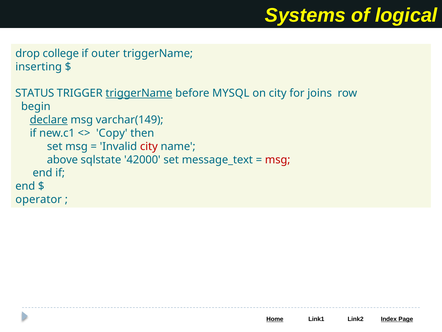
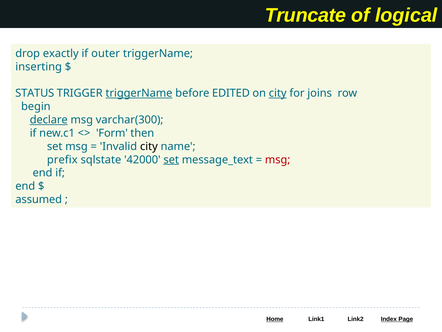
Systems: Systems -> Truncate
college: college -> exactly
MYSQL: MYSQL -> EDITED
city at (278, 93) underline: none -> present
varchar(149: varchar(149 -> varchar(300
Copy: Copy -> Form
city at (149, 146) colour: red -> black
above: above -> prefix
set at (171, 159) underline: none -> present
operator: operator -> assumed
